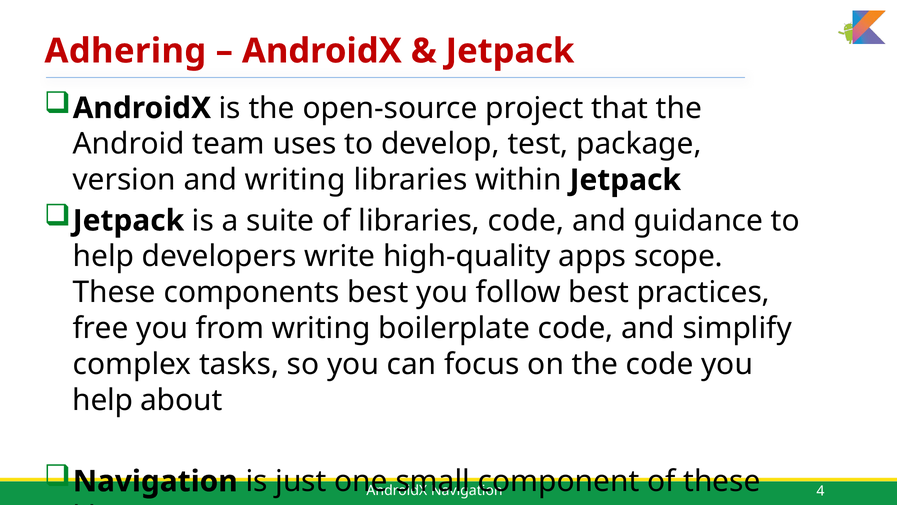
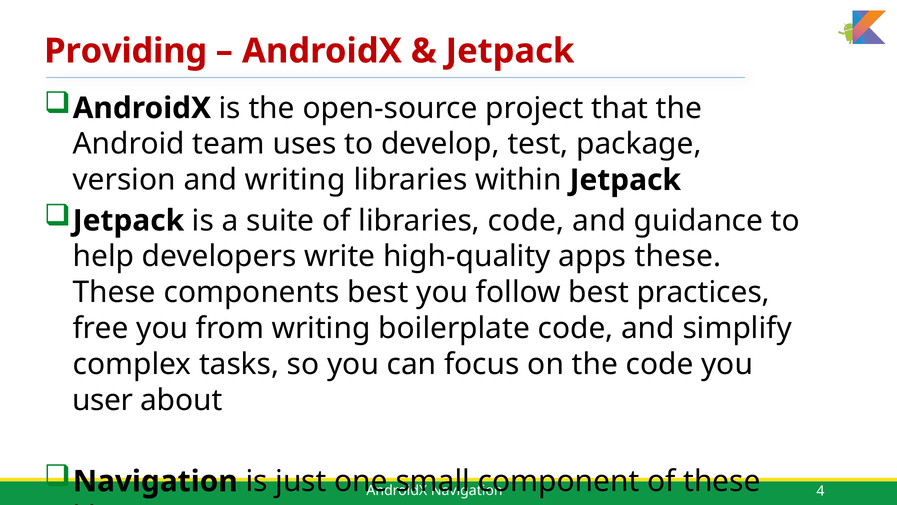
Adhering: Adhering -> Providing
apps scope: scope -> these
help at (103, 400): help -> user
